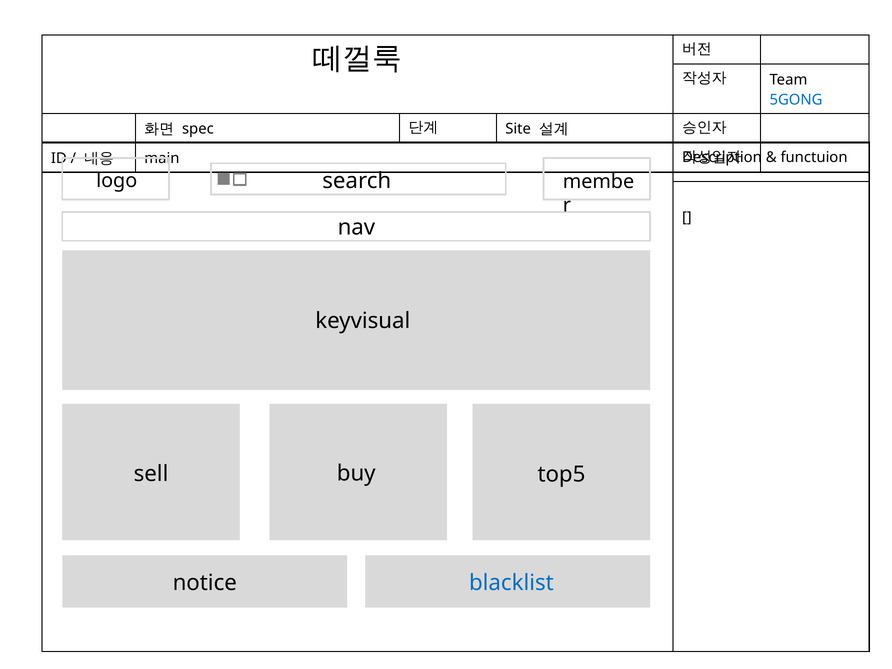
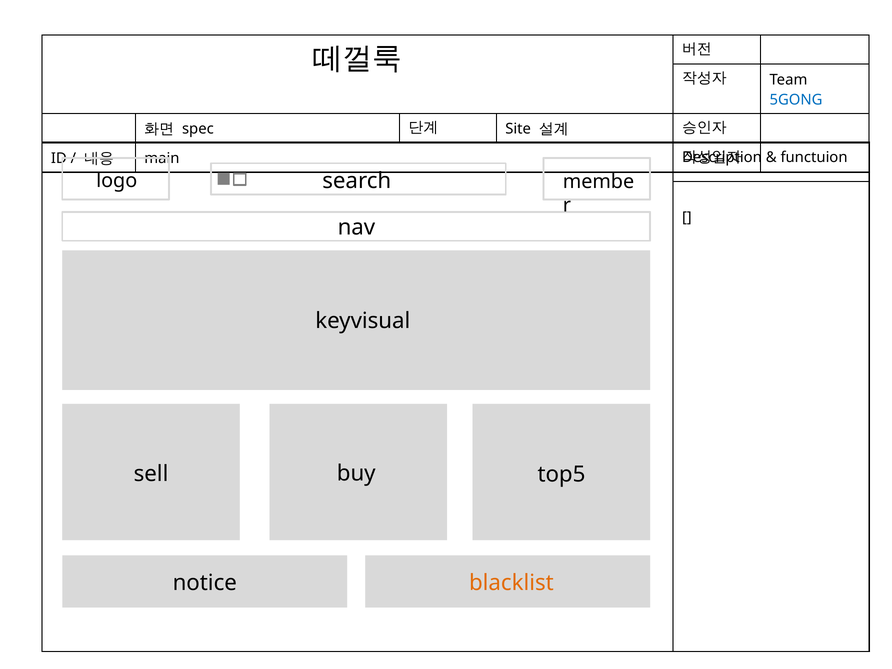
blacklist colour: blue -> orange
